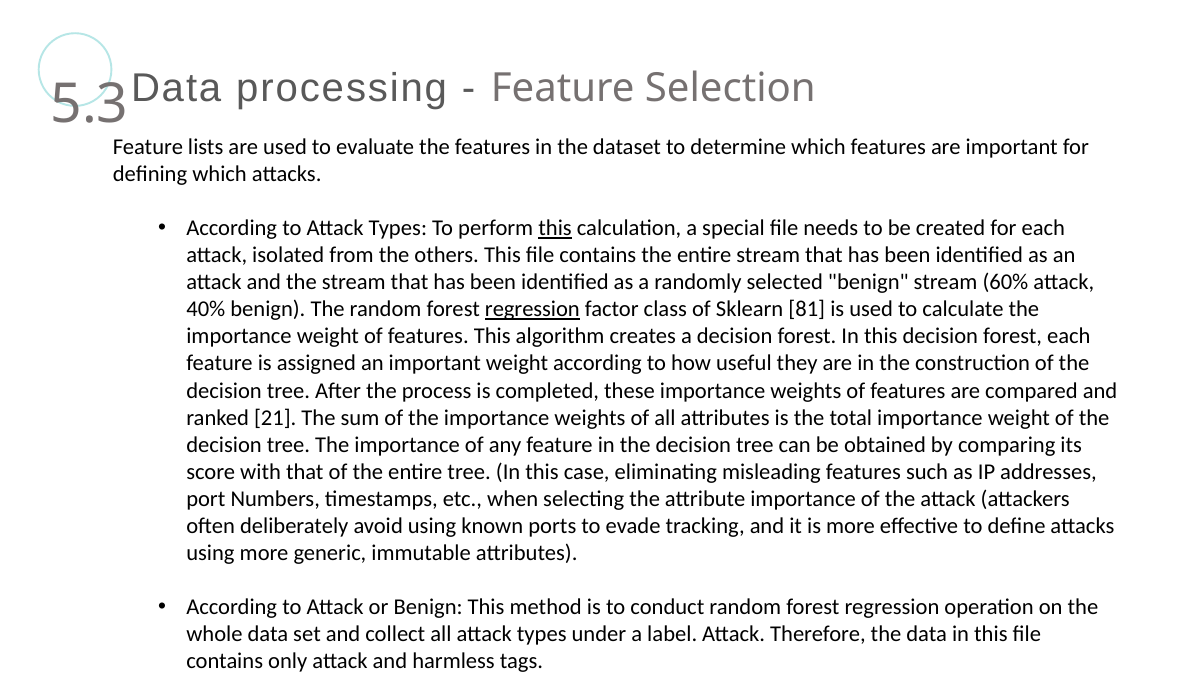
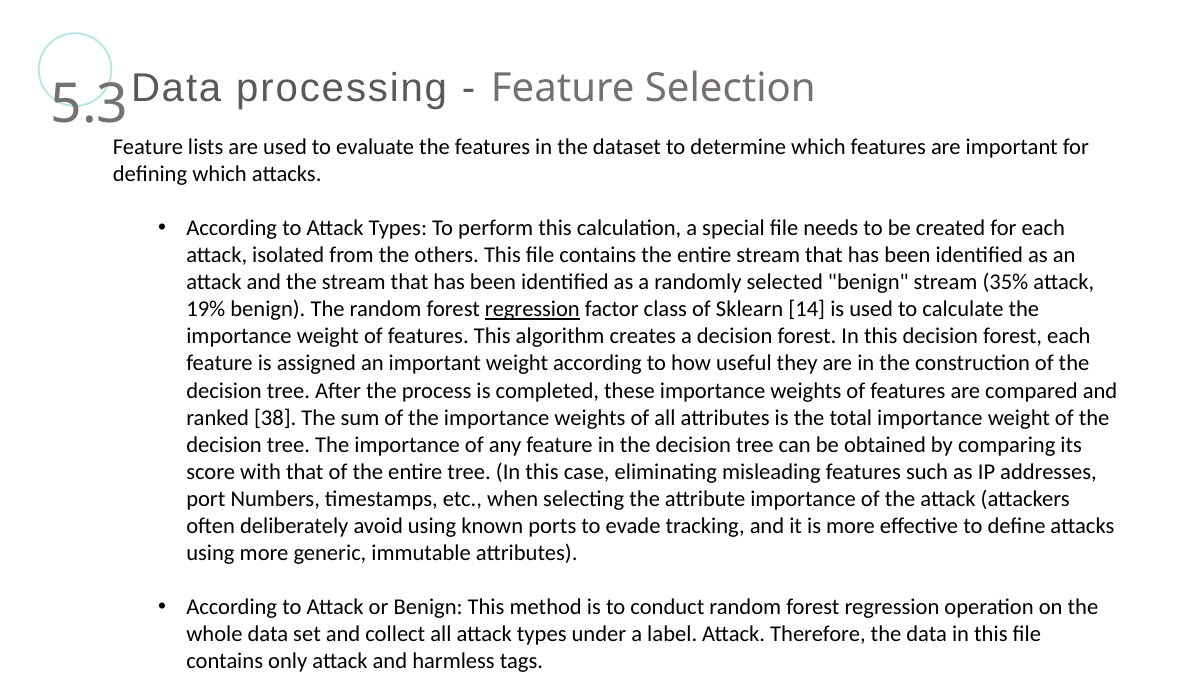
this at (555, 228) underline: present -> none
60%: 60% -> 35%
40%: 40% -> 19%
81: 81 -> 14
21: 21 -> 38
